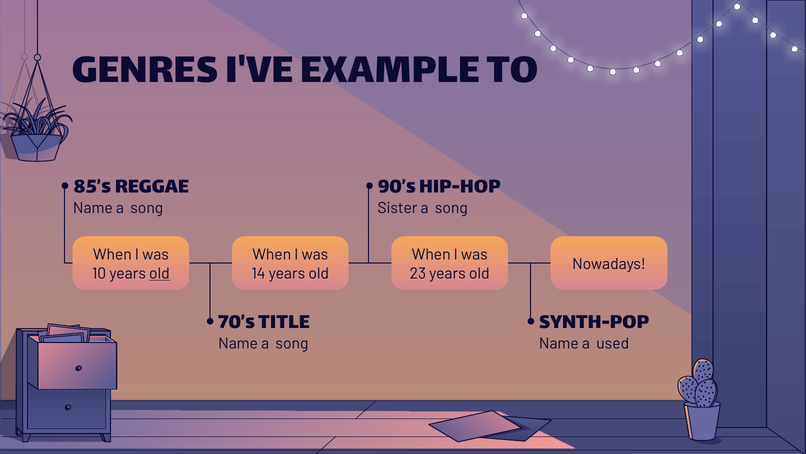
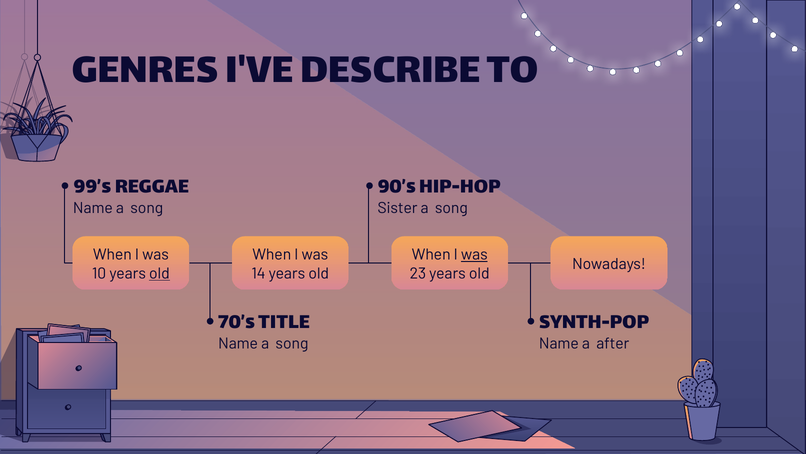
EXAMPLE: EXAMPLE -> DESCRIBE
85’s: 85’s -> 99’s
was at (474, 254) underline: none -> present
used: used -> after
